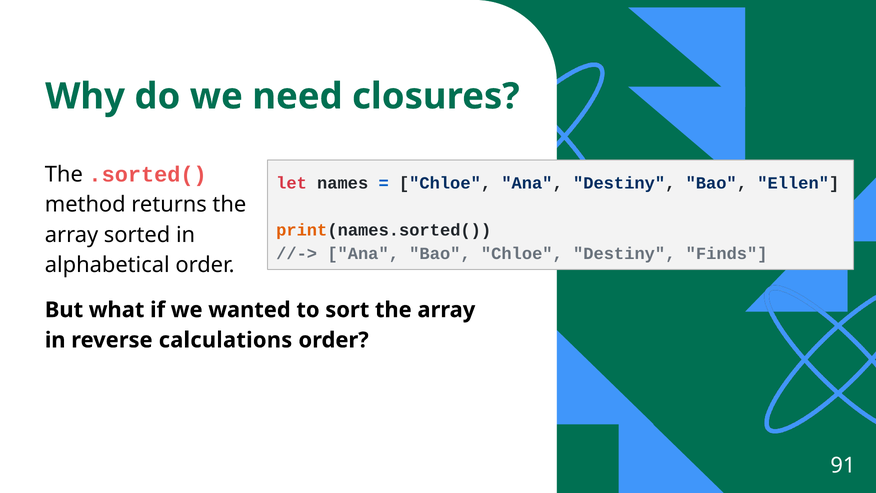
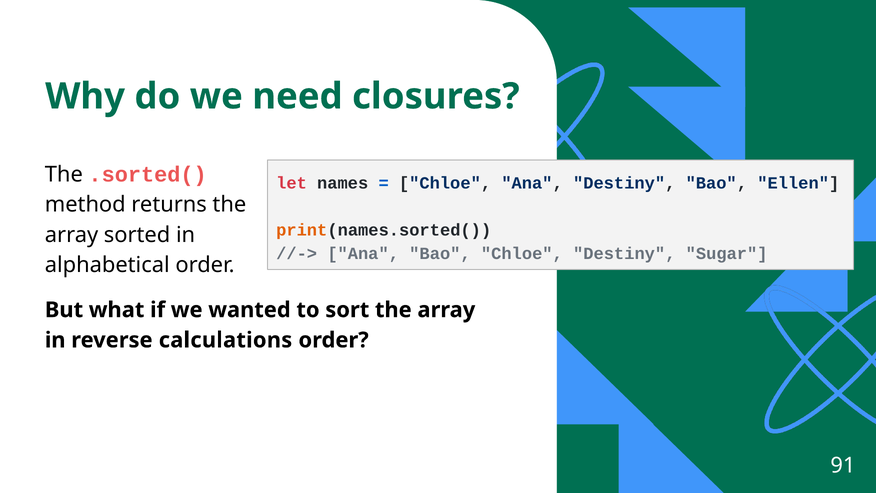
Finds: Finds -> Sugar
